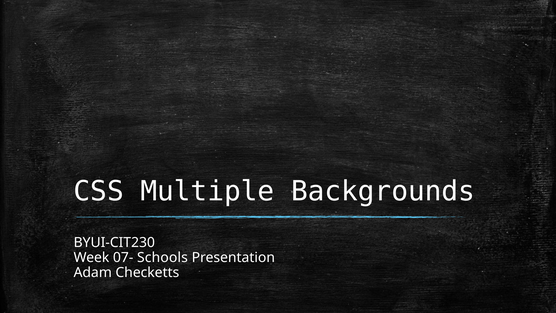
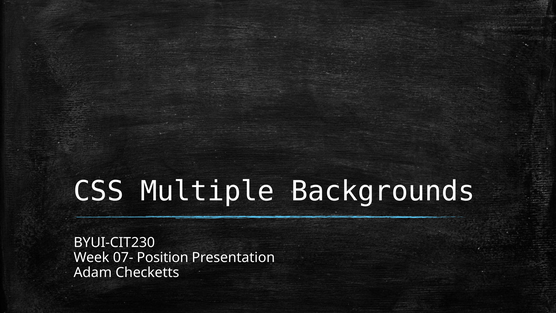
Schools: Schools -> Position
